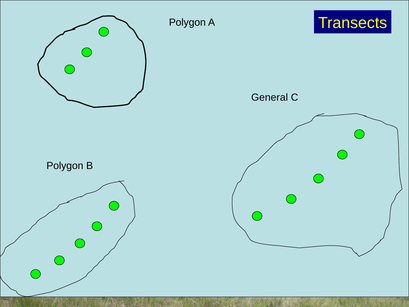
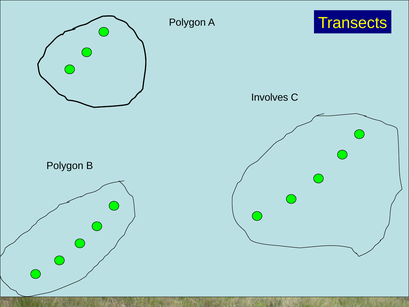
General: General -> Involves
